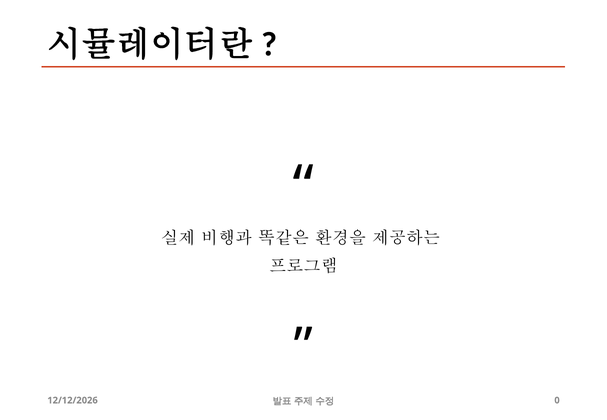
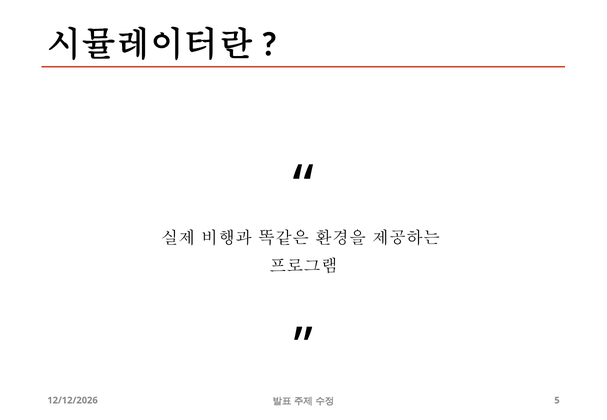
0: 0 -> 5
